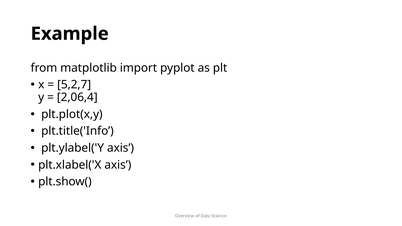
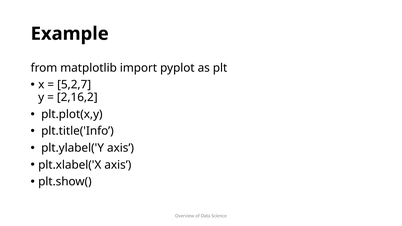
2,06,4: 2,06,4 -> 2,16,2
